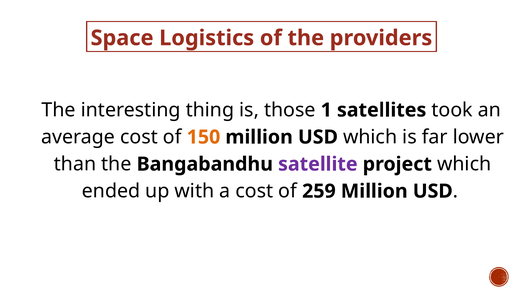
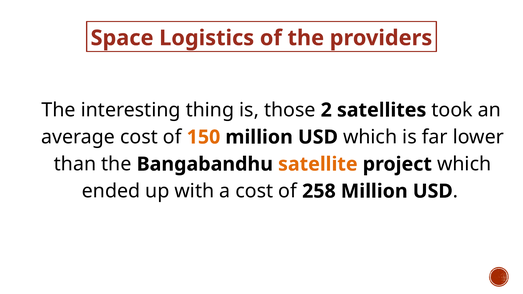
1: 1 -> 2
satellite colour: purple -> orange
259: 259 -> 258
